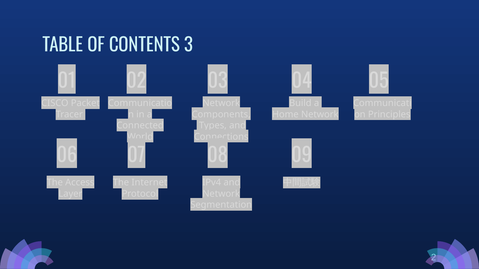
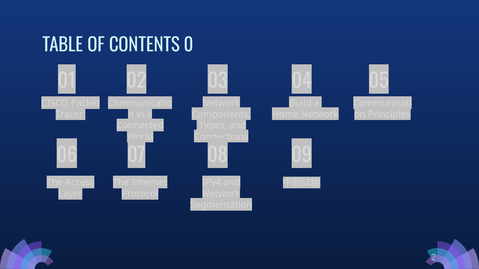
3: 3 -> 0
